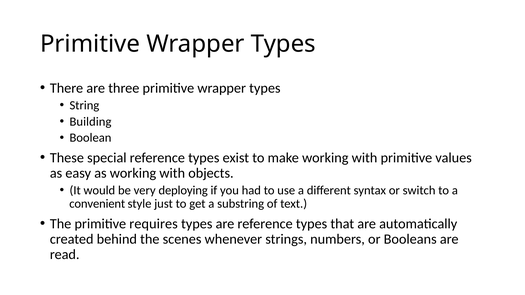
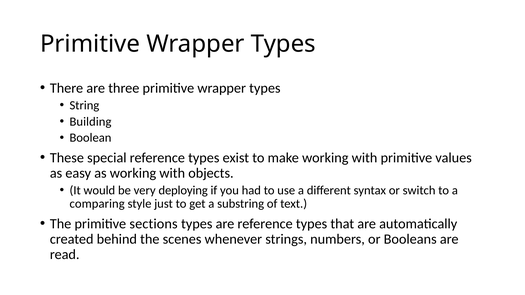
convenient: convenient -> comparing
requires: requires -> sections
